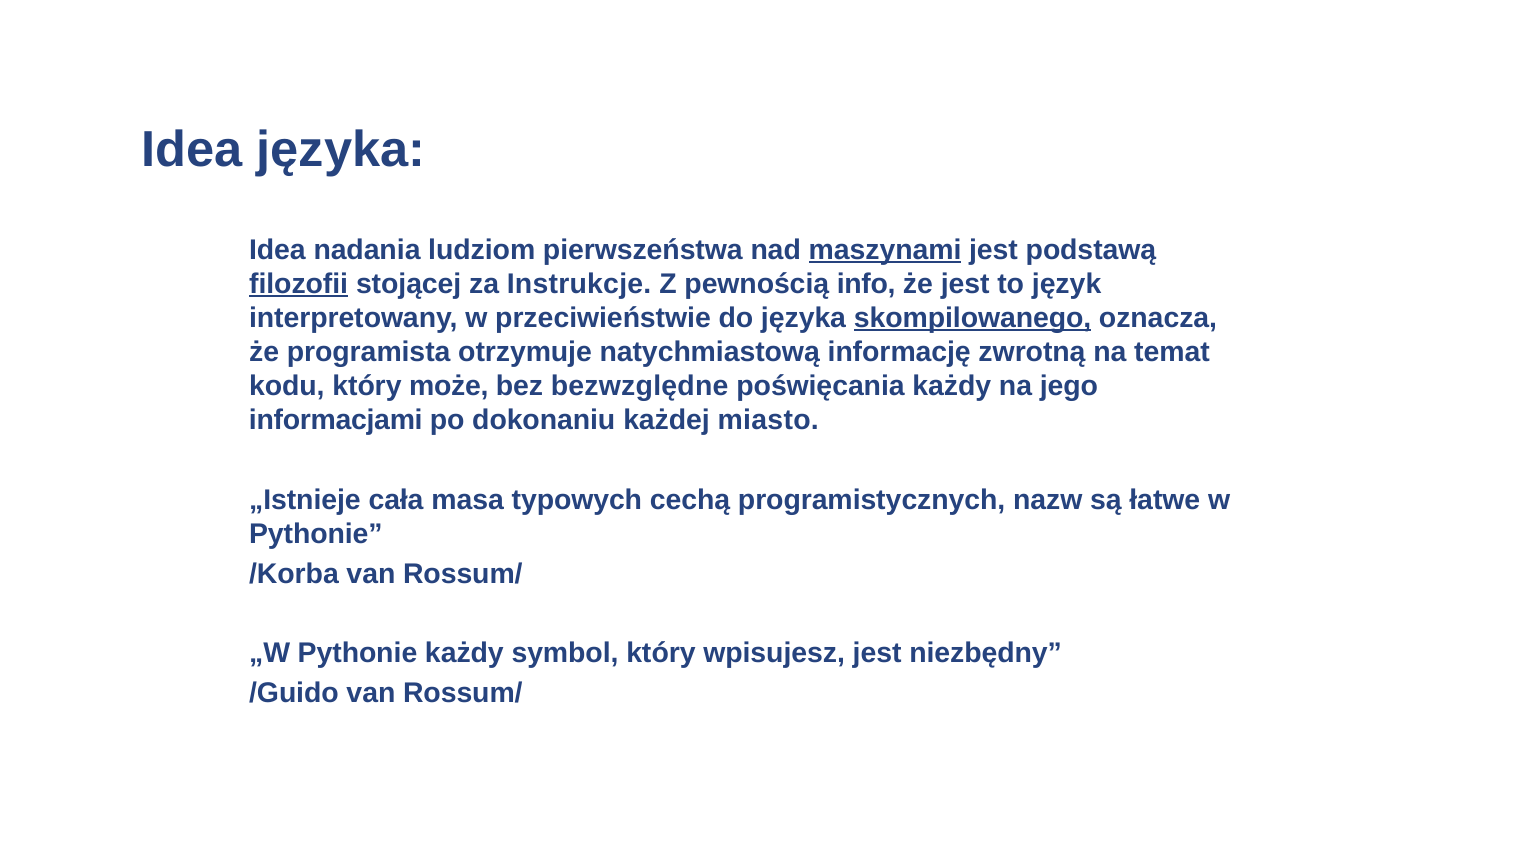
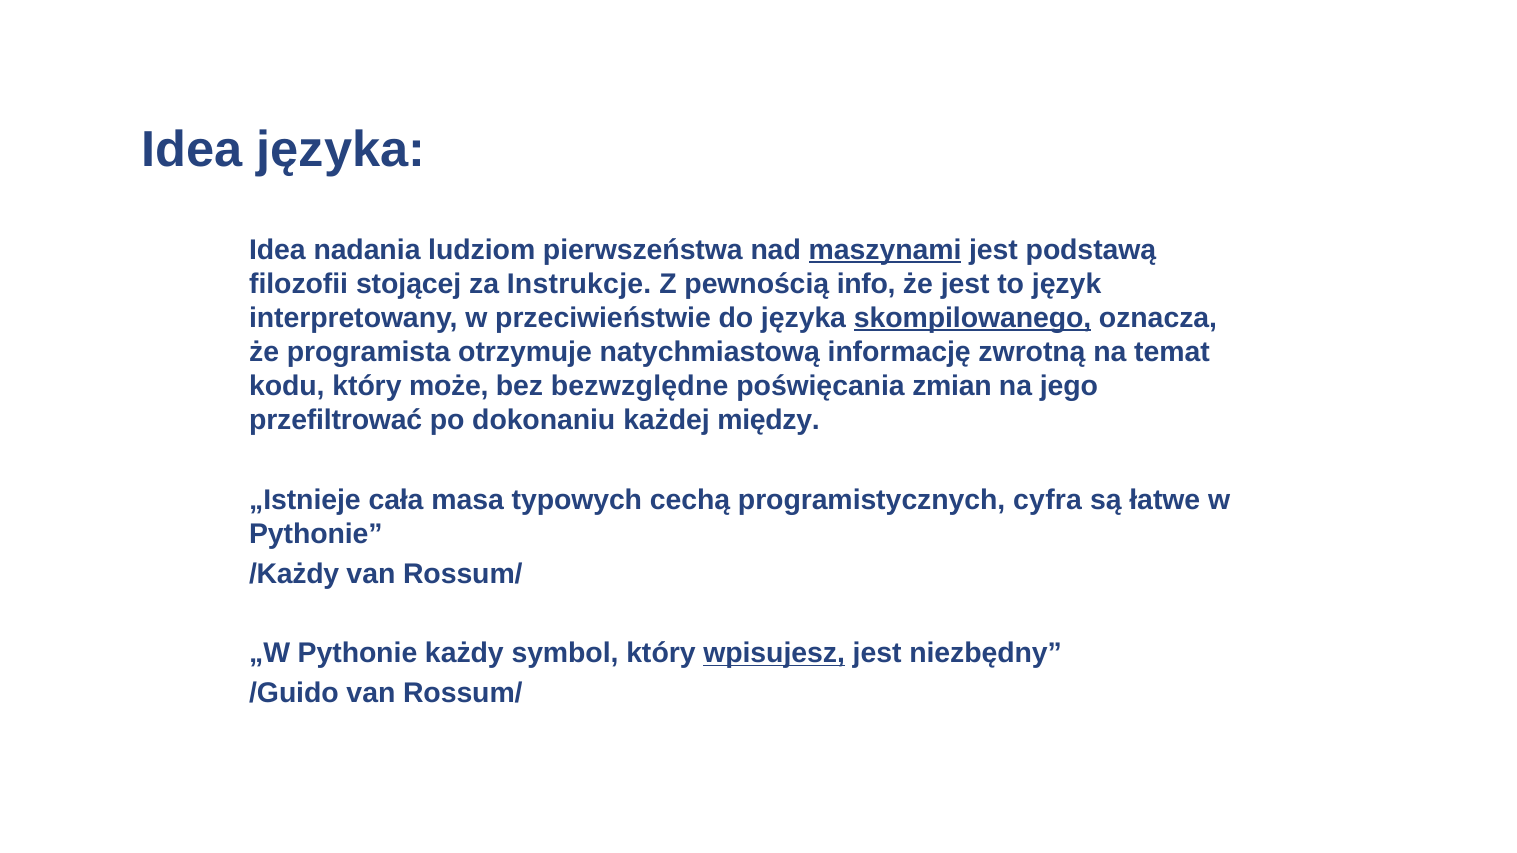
filozofii underline: present -> none
poświęcania każdy: każdy -> zmian
informacjami: informacjami -> przefiltrować
miasto: miasto -> między
nazw: nazw -> cyfra
/Korba: /Korba -> /Każdy
wpisujesz underline: none -> present
